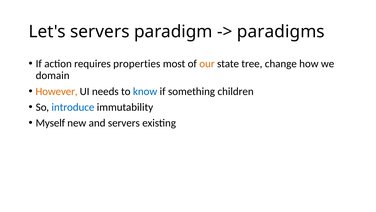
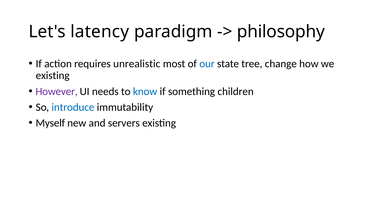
Let's servers: servers -> latency
paradigms: paradigms -> philosophy
properties: properties -> unrealistic
our colour: orange -> blue
domain at (53, 75): domain -> existing
However colour: orange -> purple
